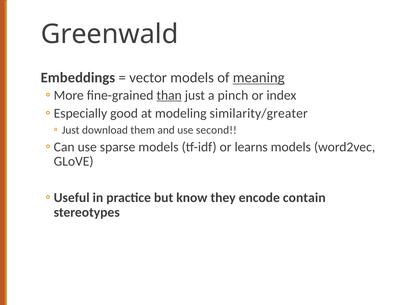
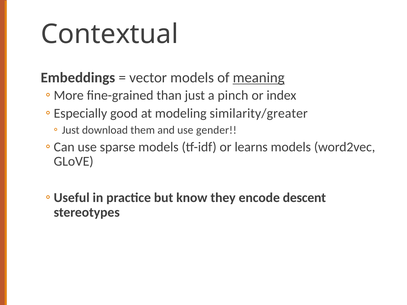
Greenwald: Greenwald -> Contextual
than underline: present -> none
second: second -> gender
contain: contain -> descent
